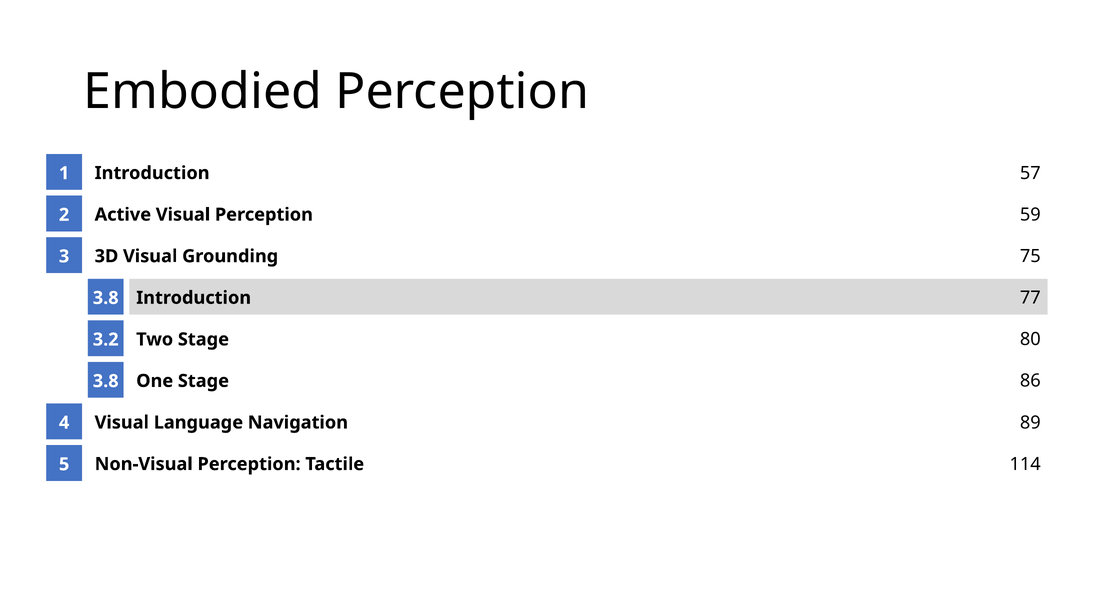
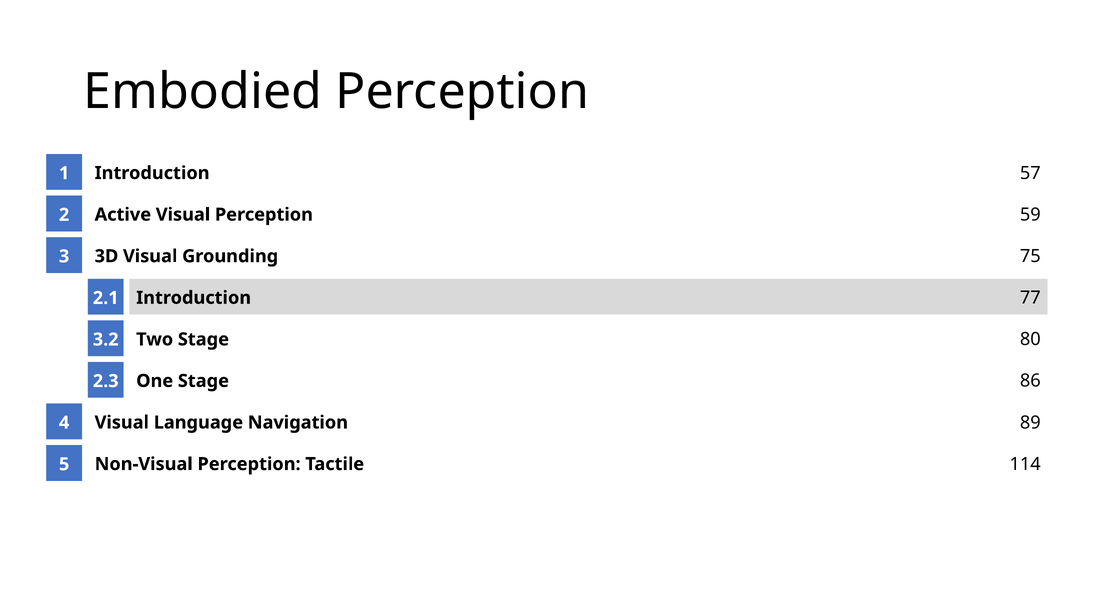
3.8 at (106, 298): 3.8 -> 2.1
3.8 at (106, 381): 3.8 -> 2.3
